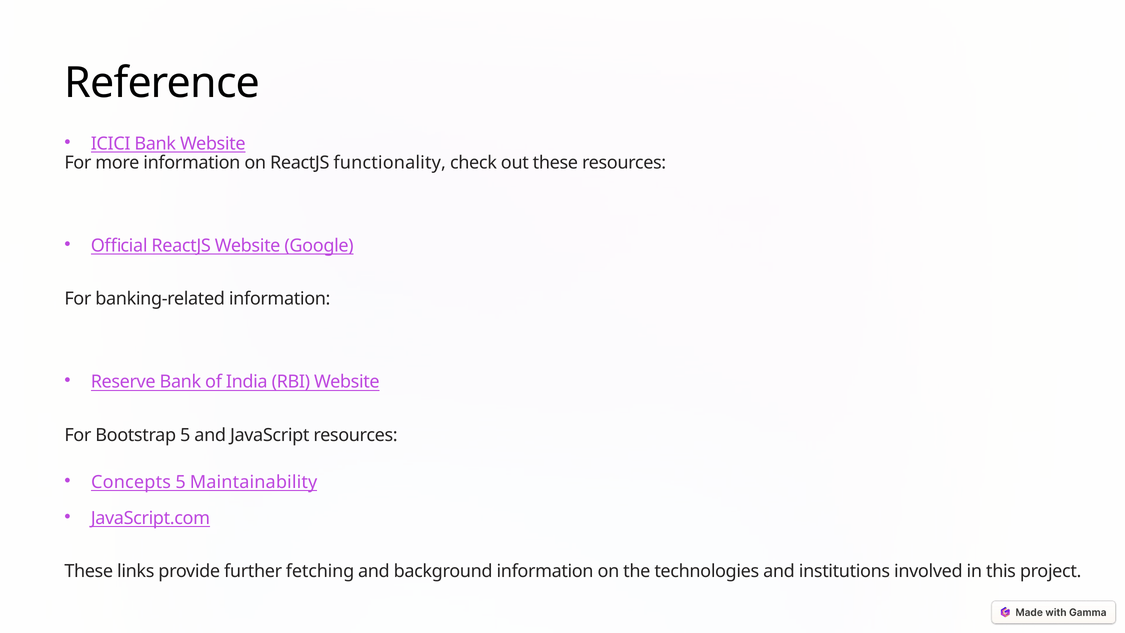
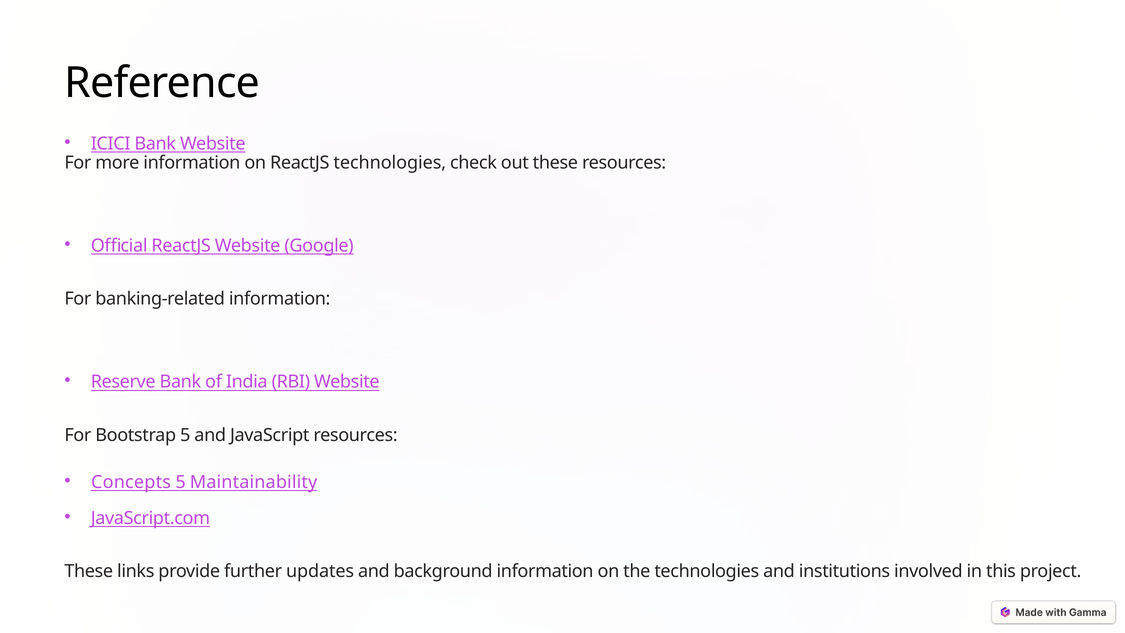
ReactJS functionality: functionality -> technologies
fetching: fetching -> updates
